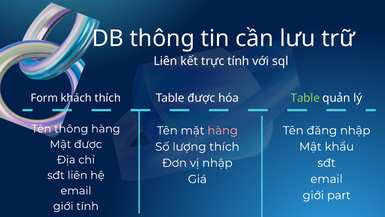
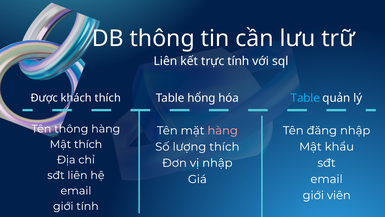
Form: Form -> Được
Table at (305, 98) colour: light green -> light blue
Table được: được -> hổng
Mật được: được -> thích
part: part -> viên
